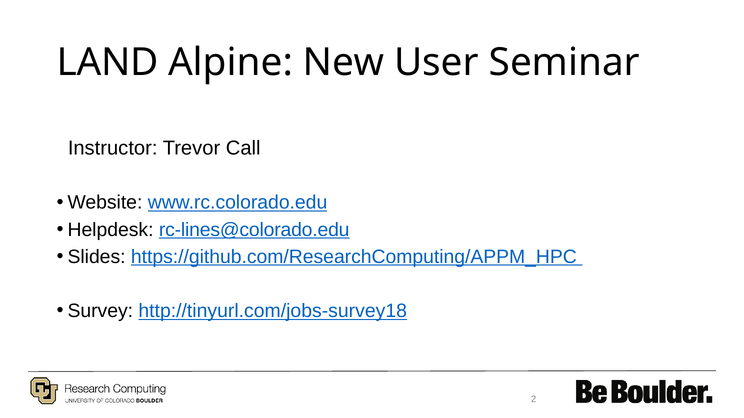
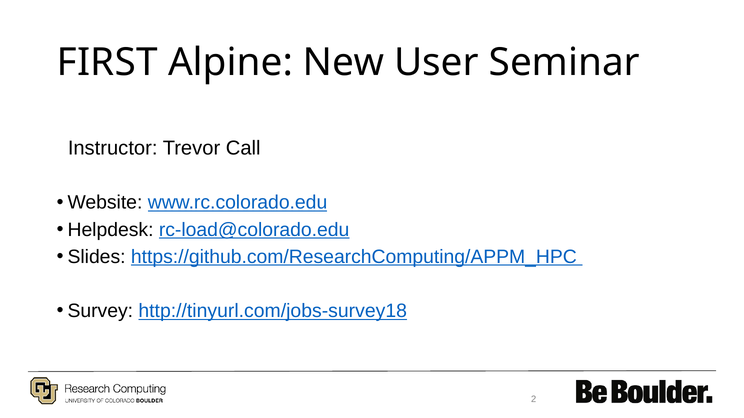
LAND: LAND -> FIRST
rc-lines@colorado.edu: rc-lines@colorado.edu -> rc-load@colorado.edu
